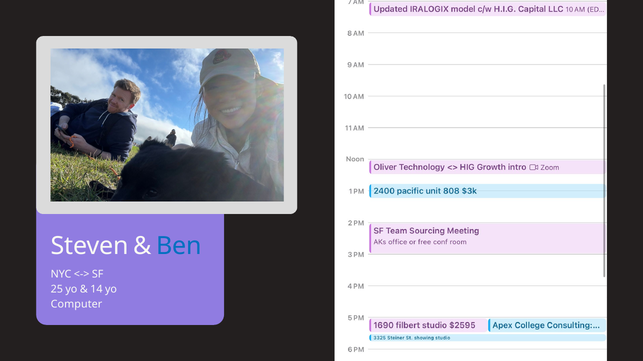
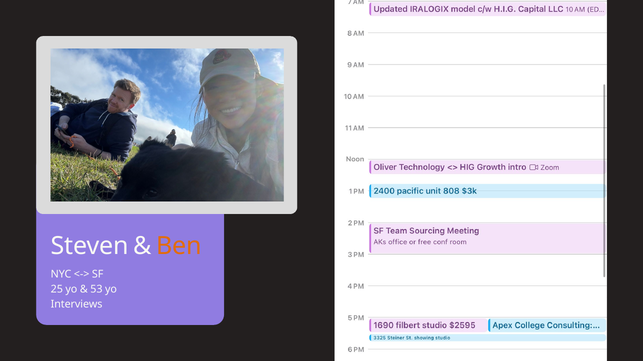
Ben colour: blue -> orange
14: 14 -> 53
Computer: Computer -> Interviews
